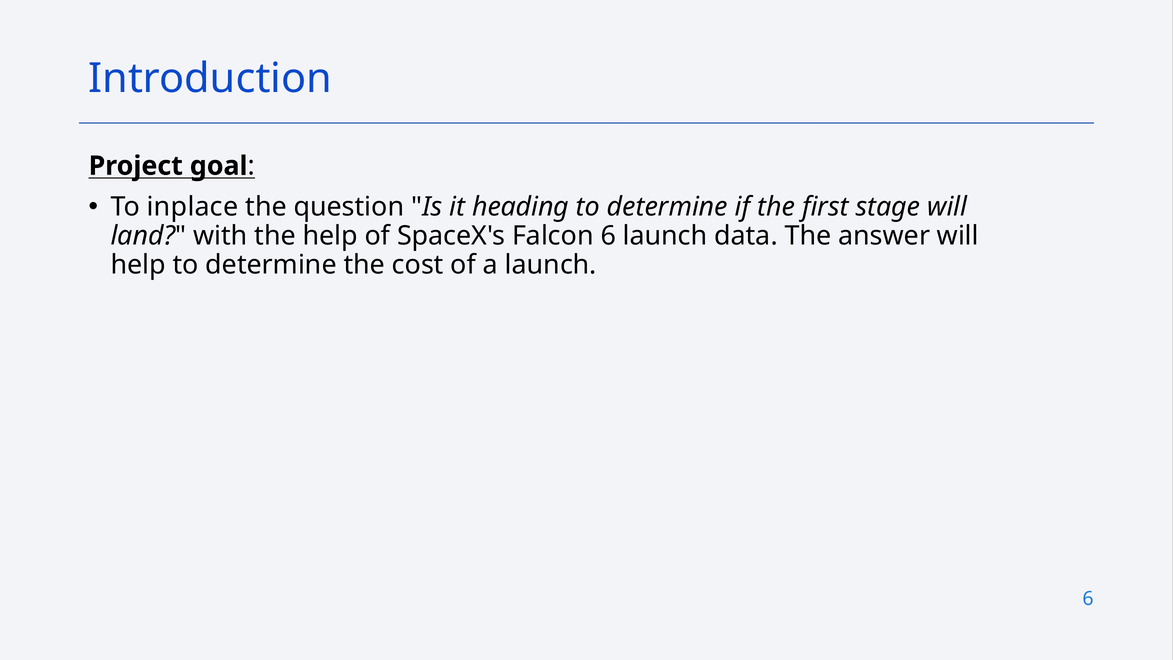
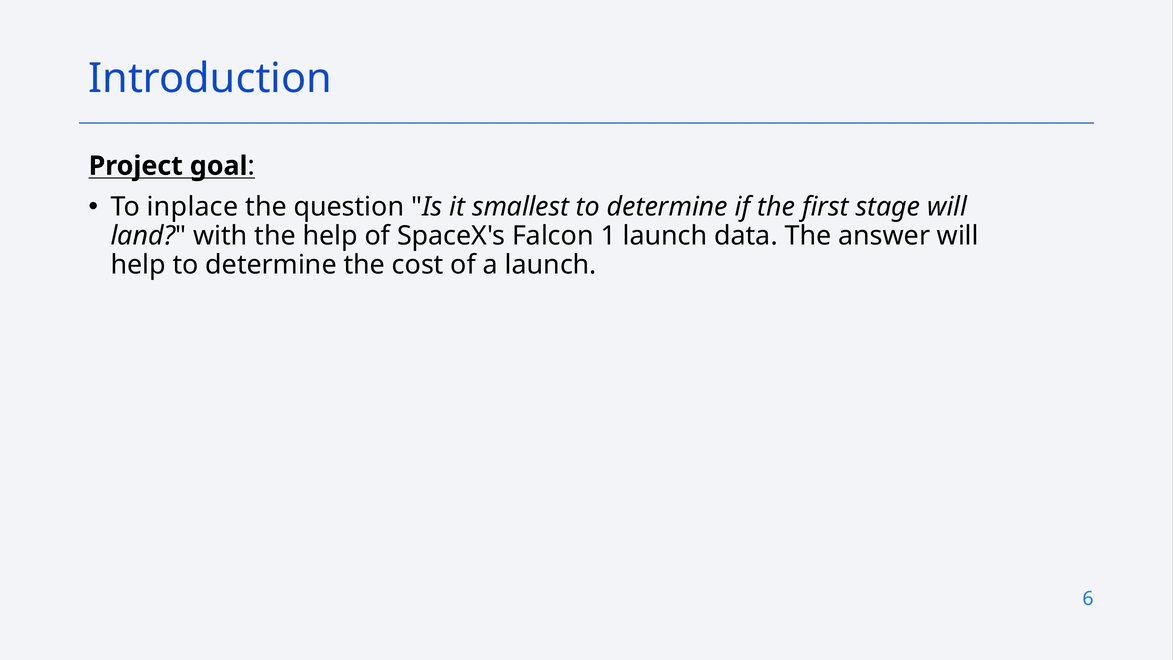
heading: heading -> smallest
Falcon 6: 6 -> 1
